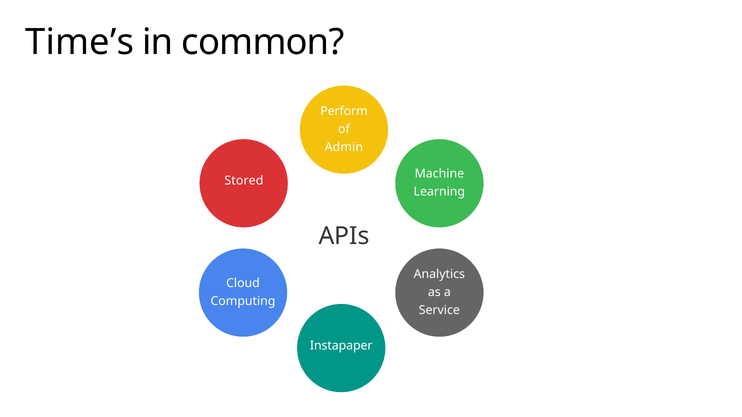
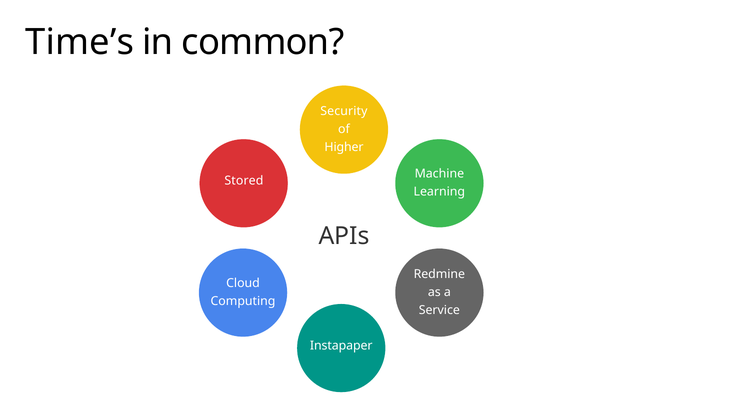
Perform: Perform -> Security
Admin: Admin -> Higher
Analytics: Analytics -> Redmine
